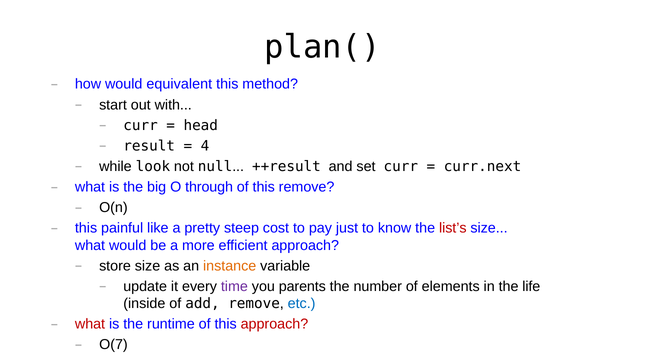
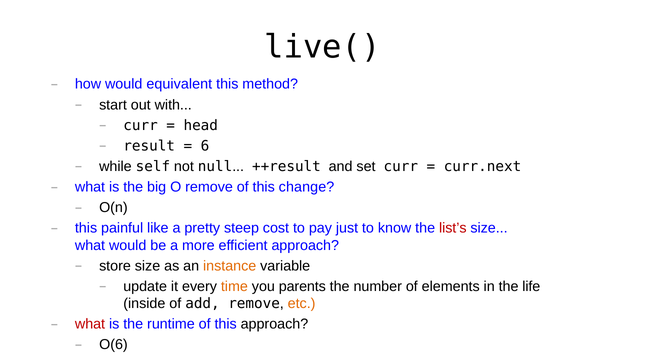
plan(: plan( -> live(
4: 4 -> 6
look: look -> self
O through: through -> remove
this remove: remove -> change
time colour: purple -> orange
etc colour: blue -> orange
approach at (274, 324) colour: red -> black
O(7: O(7 -> O(6
